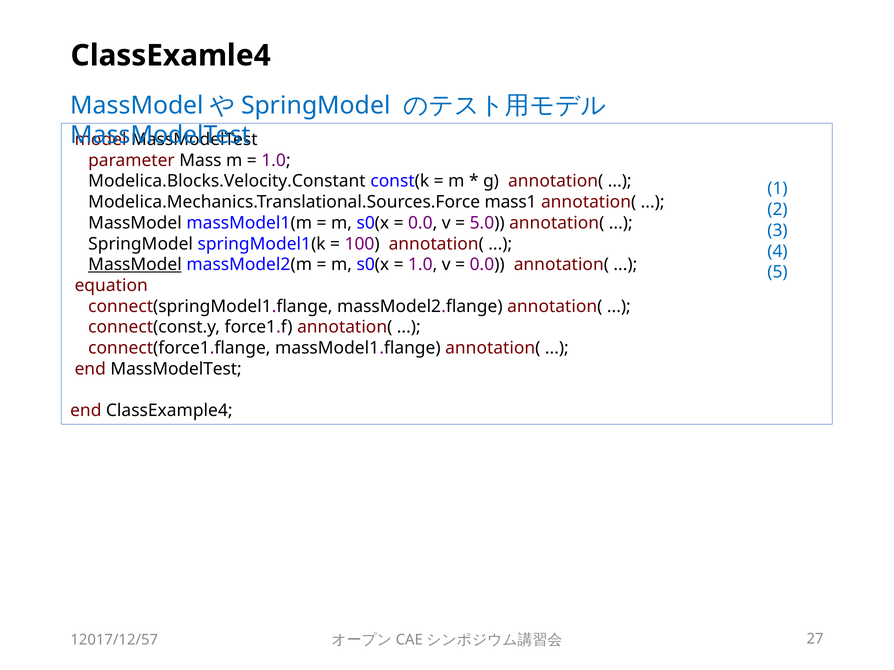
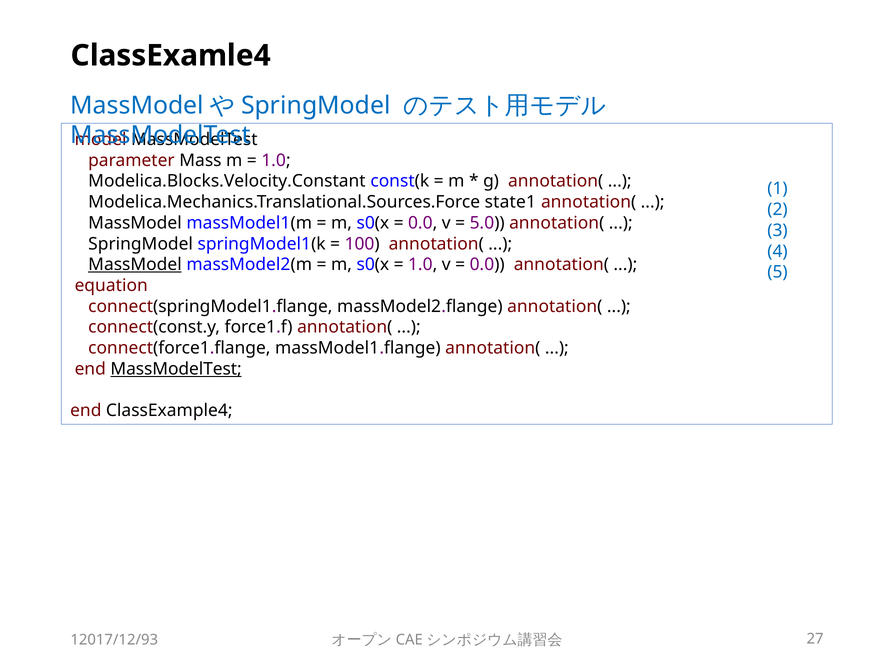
mass1: mass1 -> state1
MassModelTest at (176, 369) underline: none -> present
12017/12/57: 12017/12/57 -> 12017/12/93
